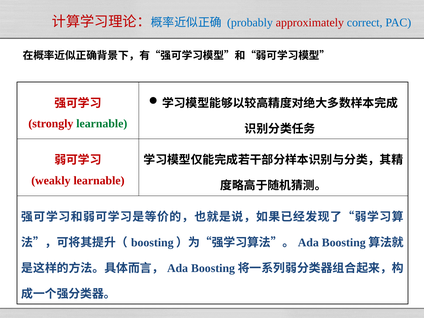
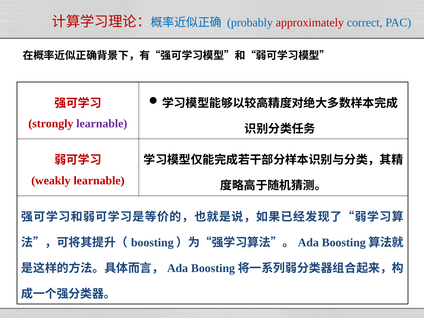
learnable at (102, 124) colour: green -> purple
